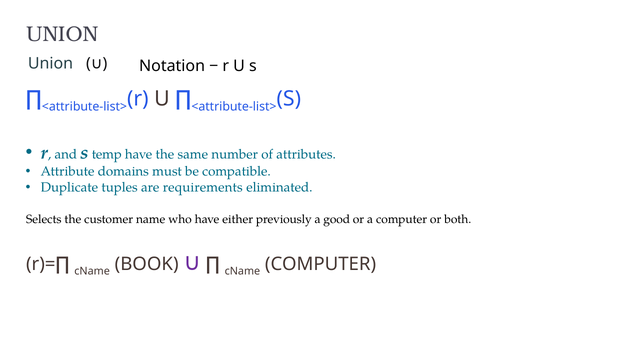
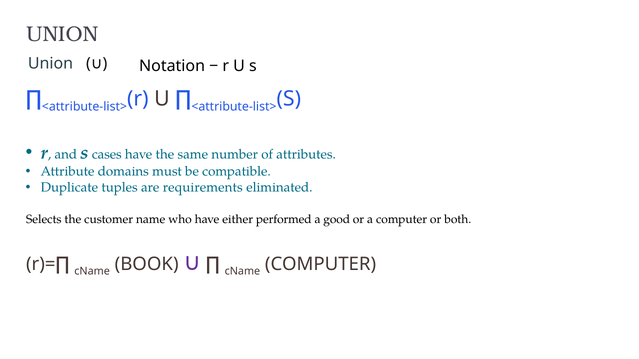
temp: temp -> cases
previously: previously -> performed
